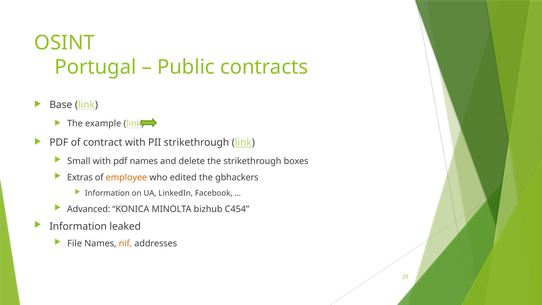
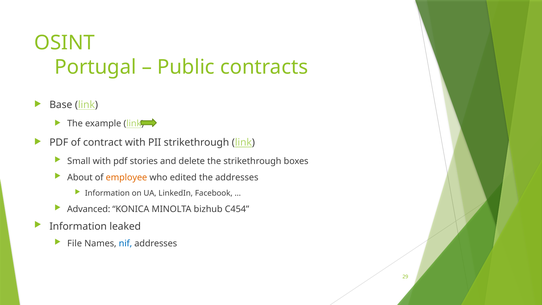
pdf names: names -> stories
Extras: Extras -> About
the gbhackers: gbhackers -> addresses
nif colour: orange -> blue
